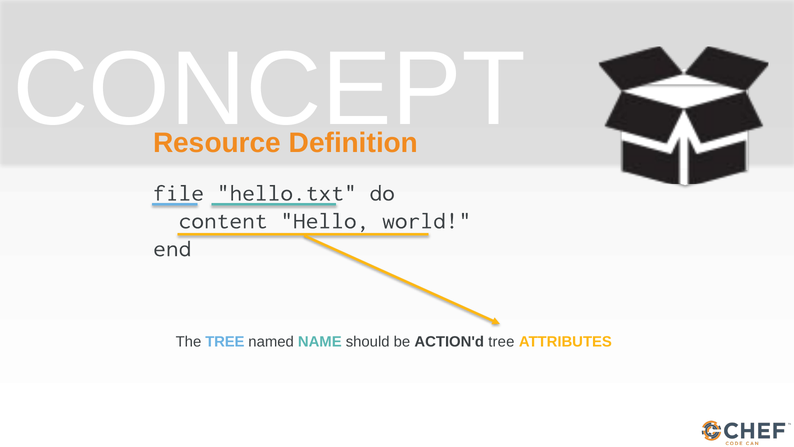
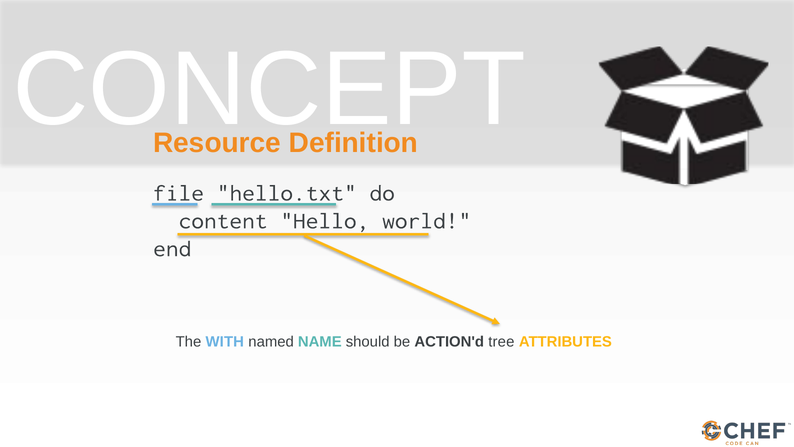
The TREE: TREE -> WITH
